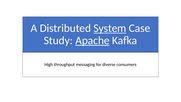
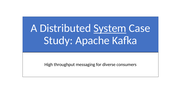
Apache underline: present -> none
